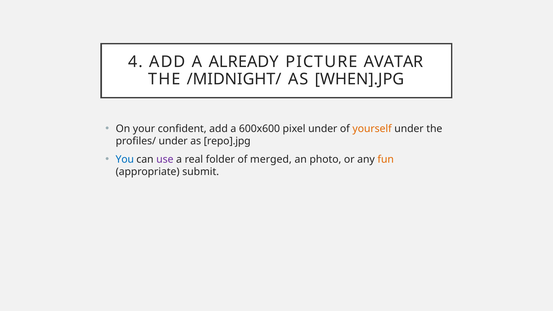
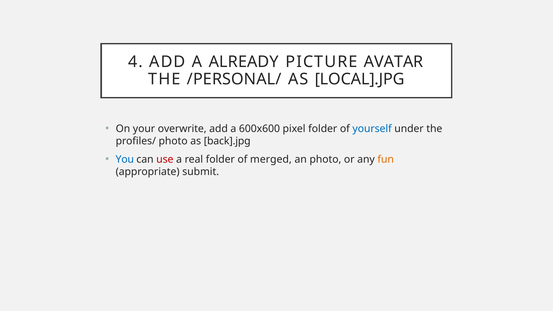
/MIDNIGHT/: /MIDNIGHT/ -> /PERSONAL/
WHEN].JPG: WHEN].JPG -> LOCAL].JPG
confident: confident -> overwrite
pixel under: under -> folder
yourself colour: orange -> blue
profiles/ under: under -> photo
repo].jpg: repo].jpg -> back].jpg
use colour: purple -> red
